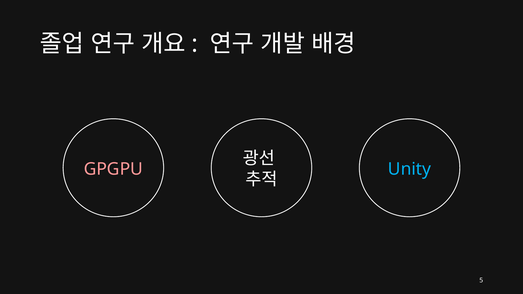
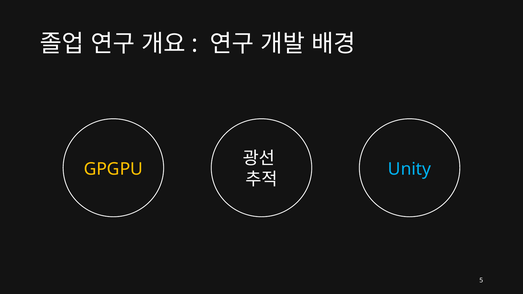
GPGPU colour: pink -> yellow
